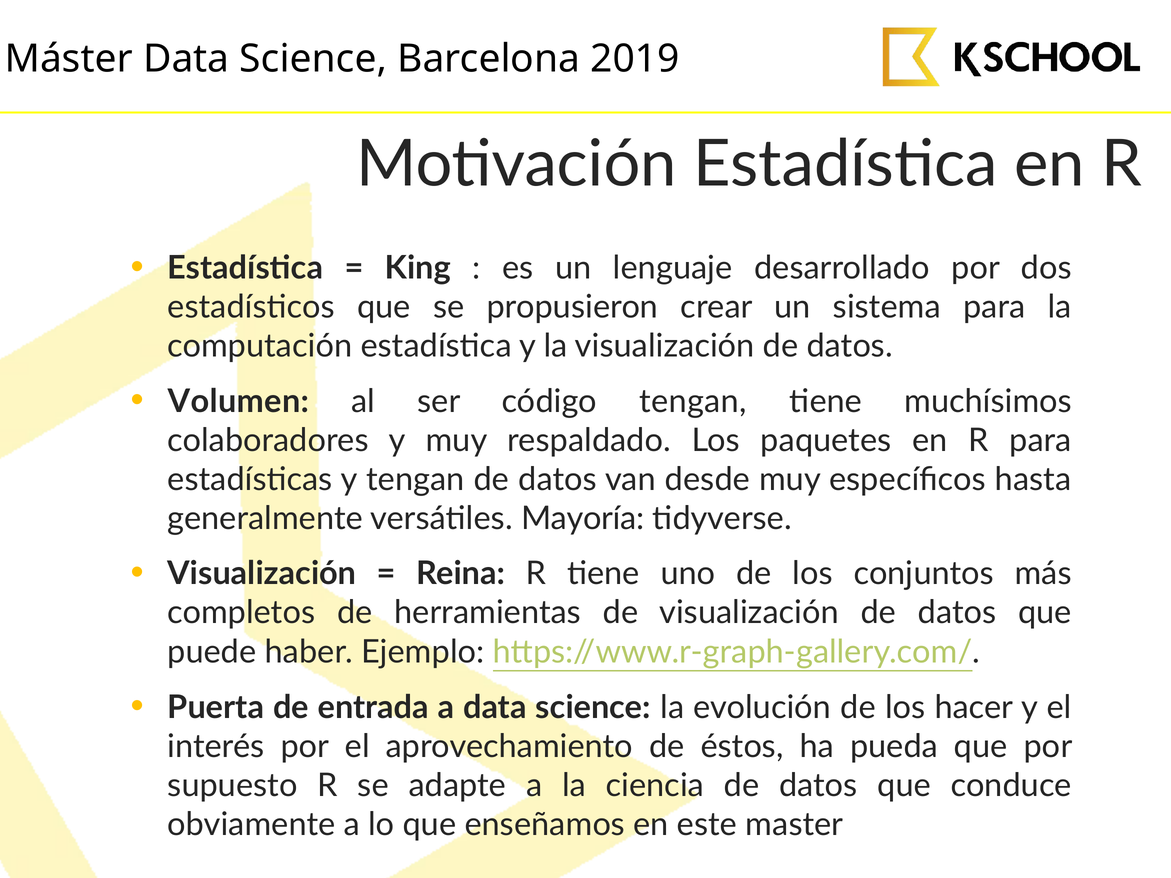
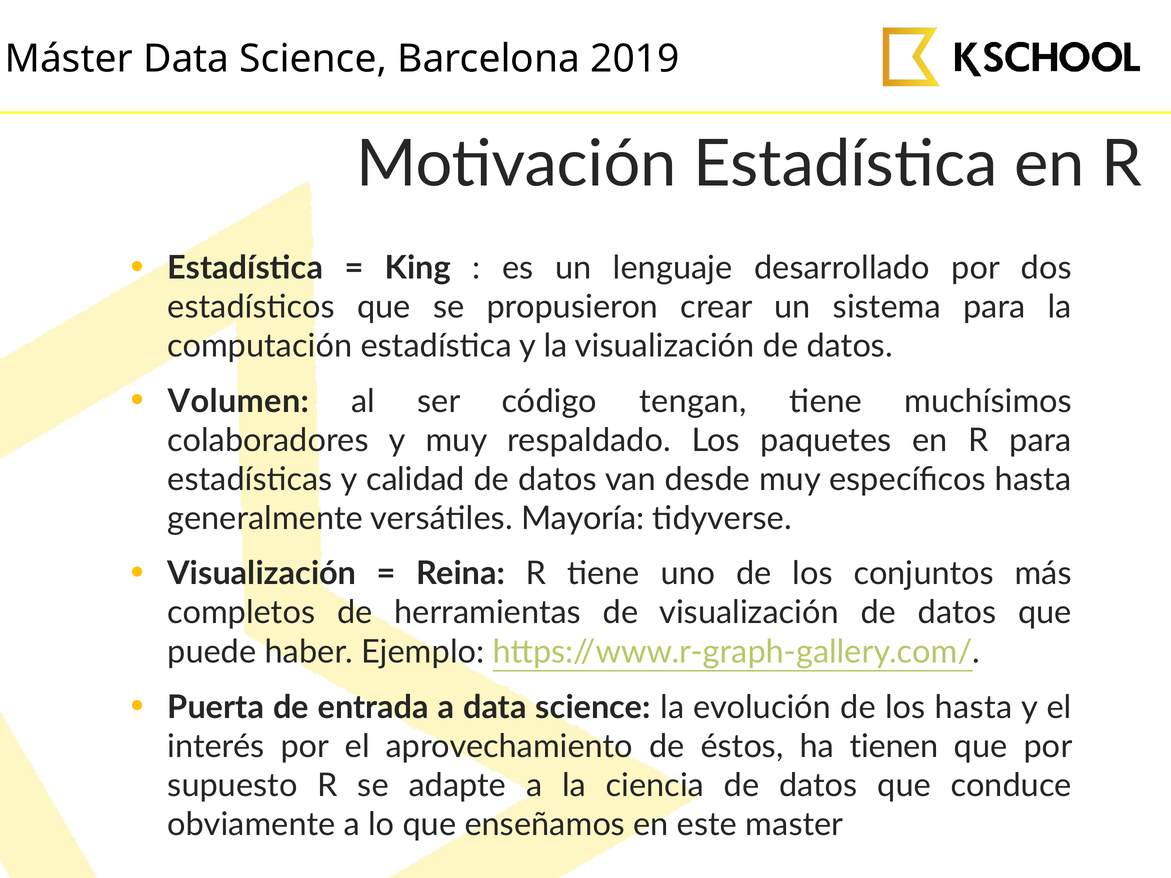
y tengan: tengan -> calidad
los hacer: hacer -> hasta
pueda: pueda -> tienen
